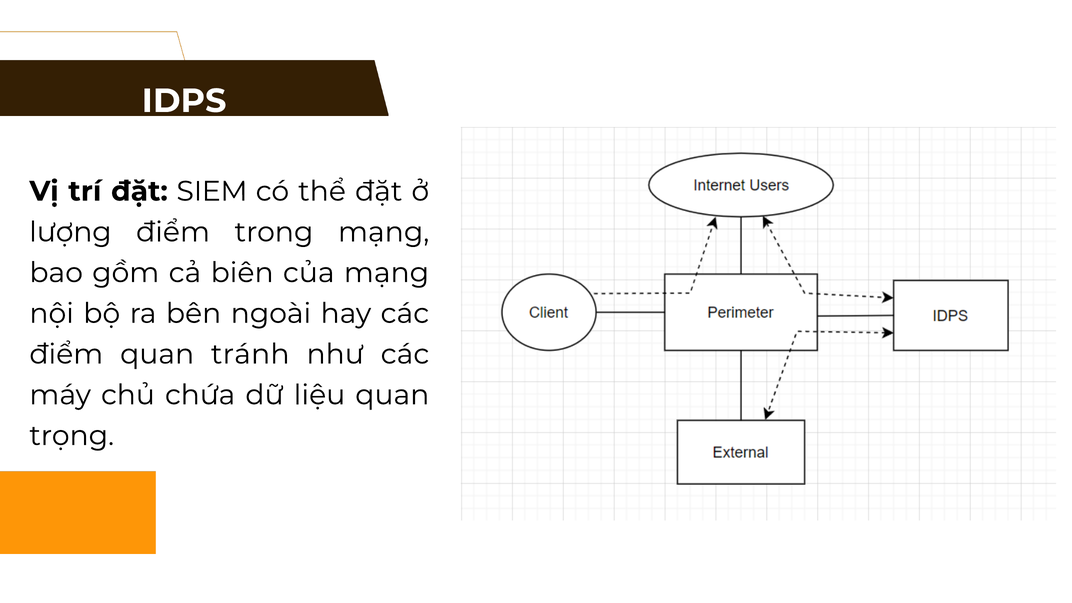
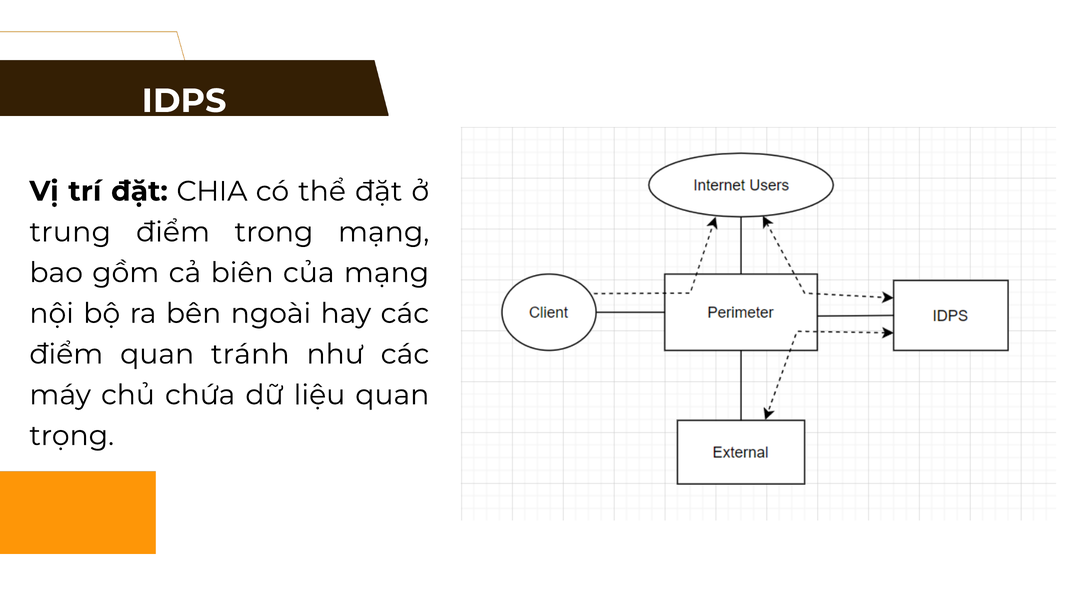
SIEM: SIEM -> CHIA
lượng: lượng -> trung
